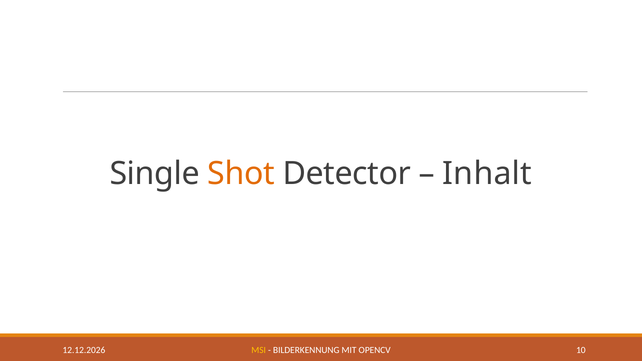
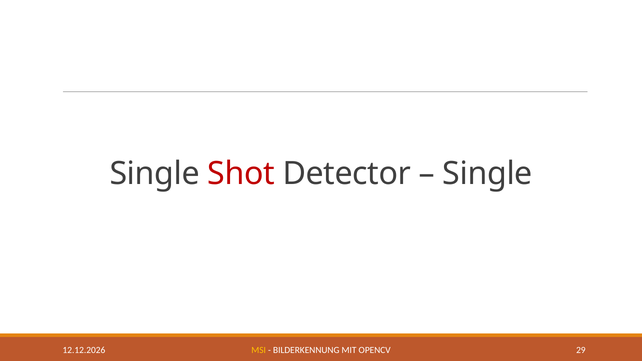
Shot colour: orange -> red
Inhalt at (487, 174): Inhalt -> Single
10: 10 -> 29
